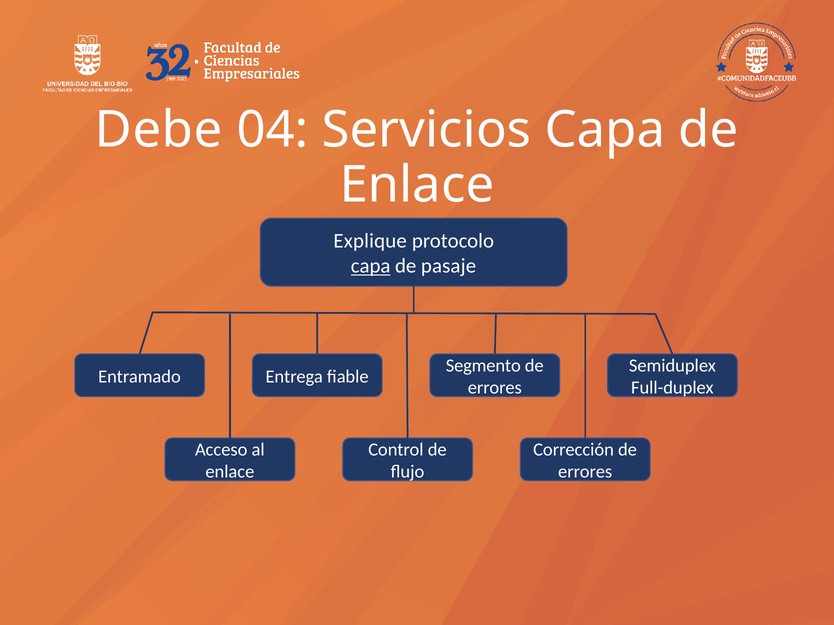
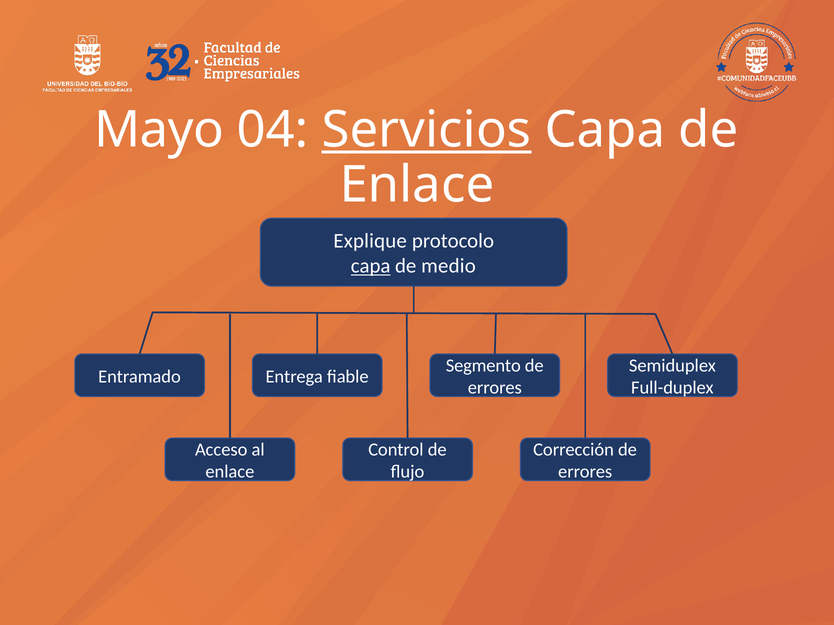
Debe: Debe -> Mayo
Servicios underline: none -> present
pasaje: pasaje -> medio
